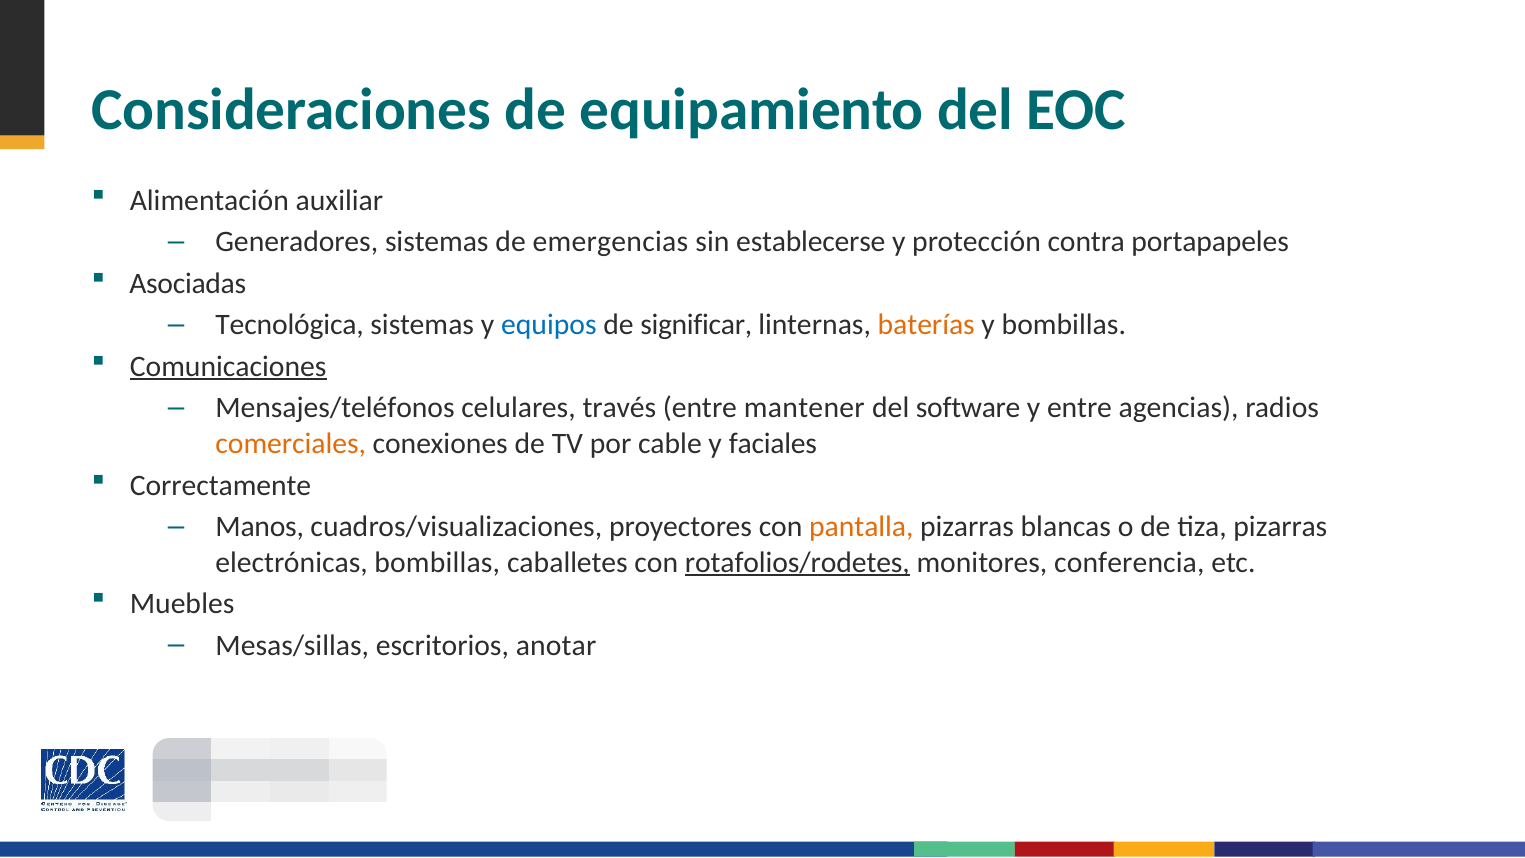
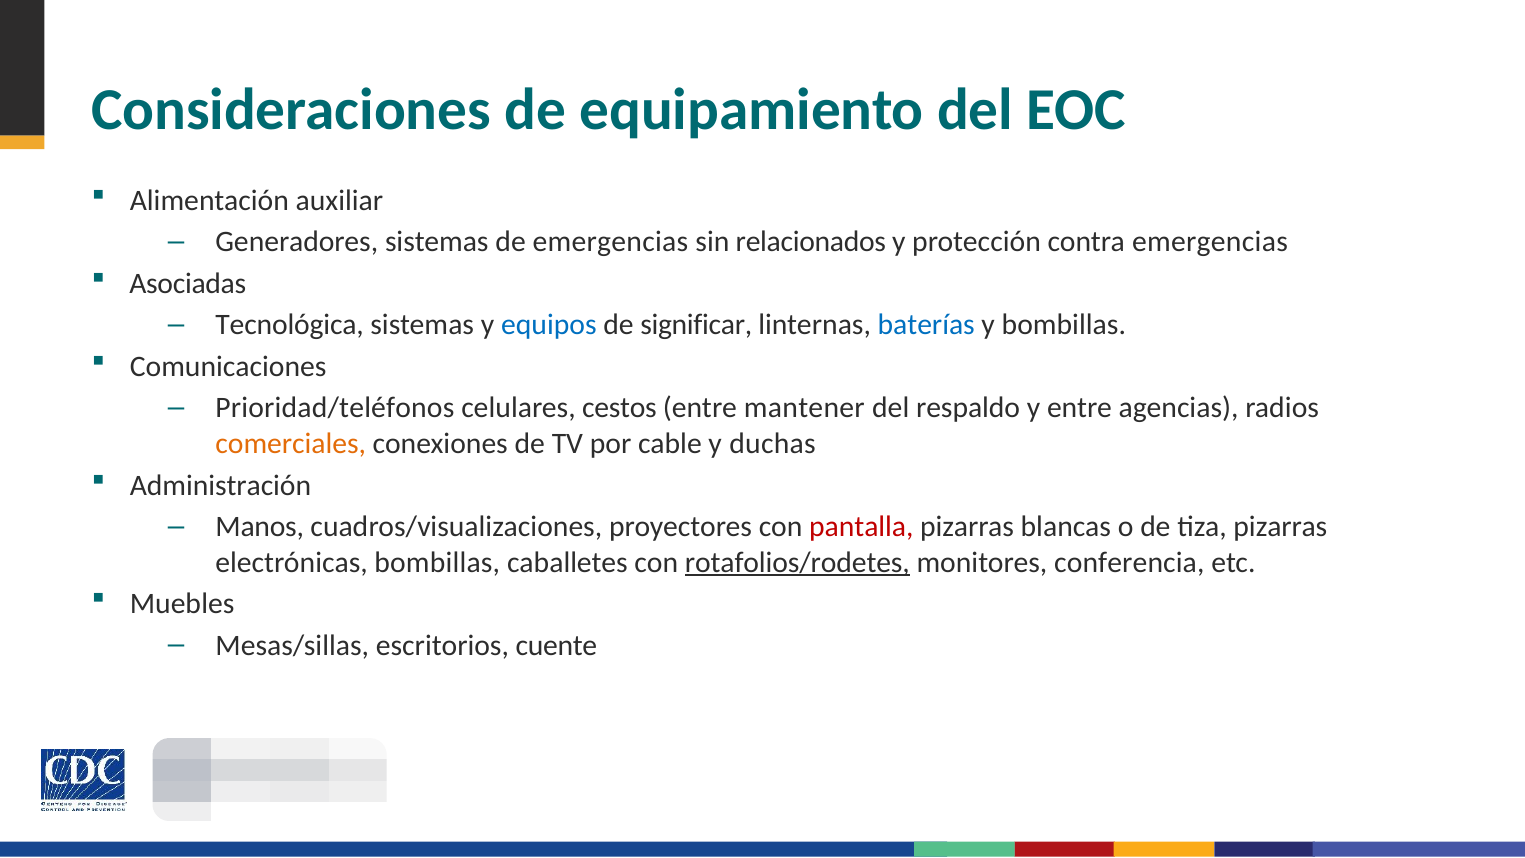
establecerse: establecerse -> relacionados
contra portapapeles: portapapeles -> emergencias
baterías colour: orange -> blue
Comunicaciones underline: present -> none
Mensajes/teléfonos: Mensajes/teléfonos -> Prioridad/teléfonos
través: través -> cestos
software: software -> respaldo
faciales: faciales -> duchas
Correctamente: Correctamente -> Administración
pantalla colour: orange -> red
anotar: anotar -> cuente
